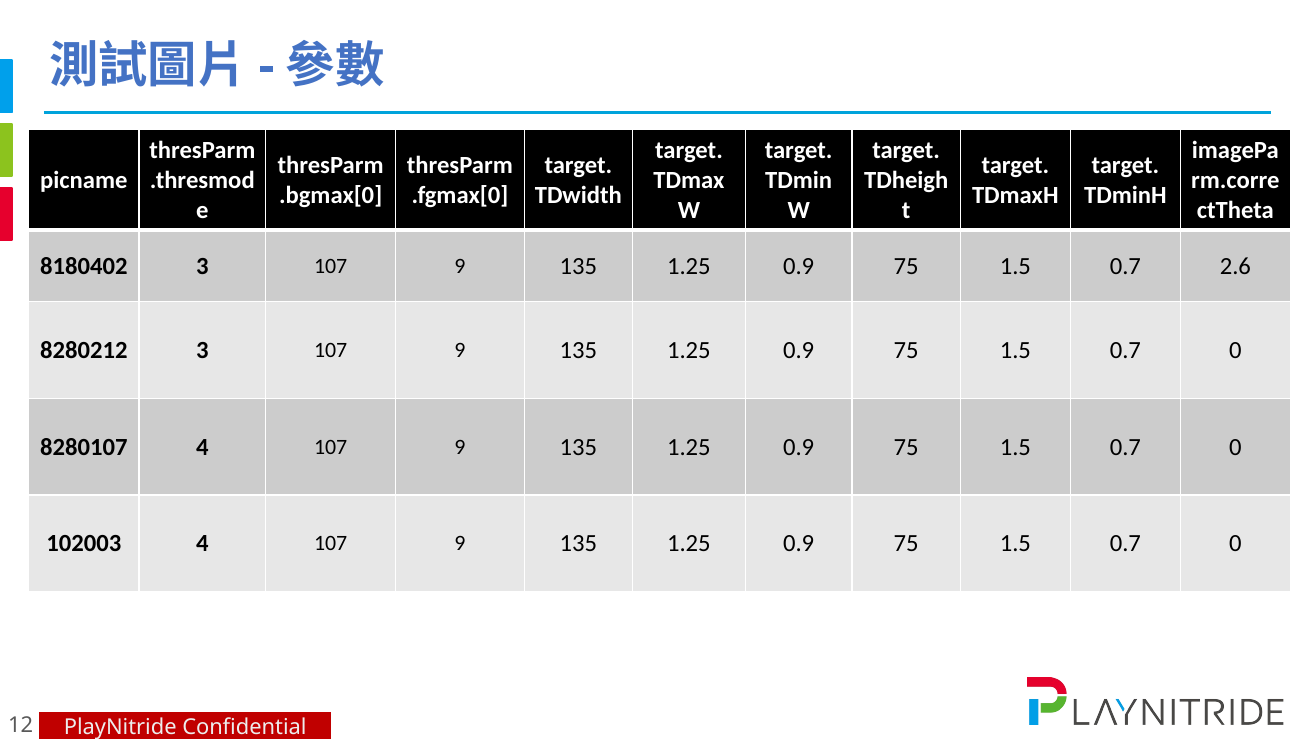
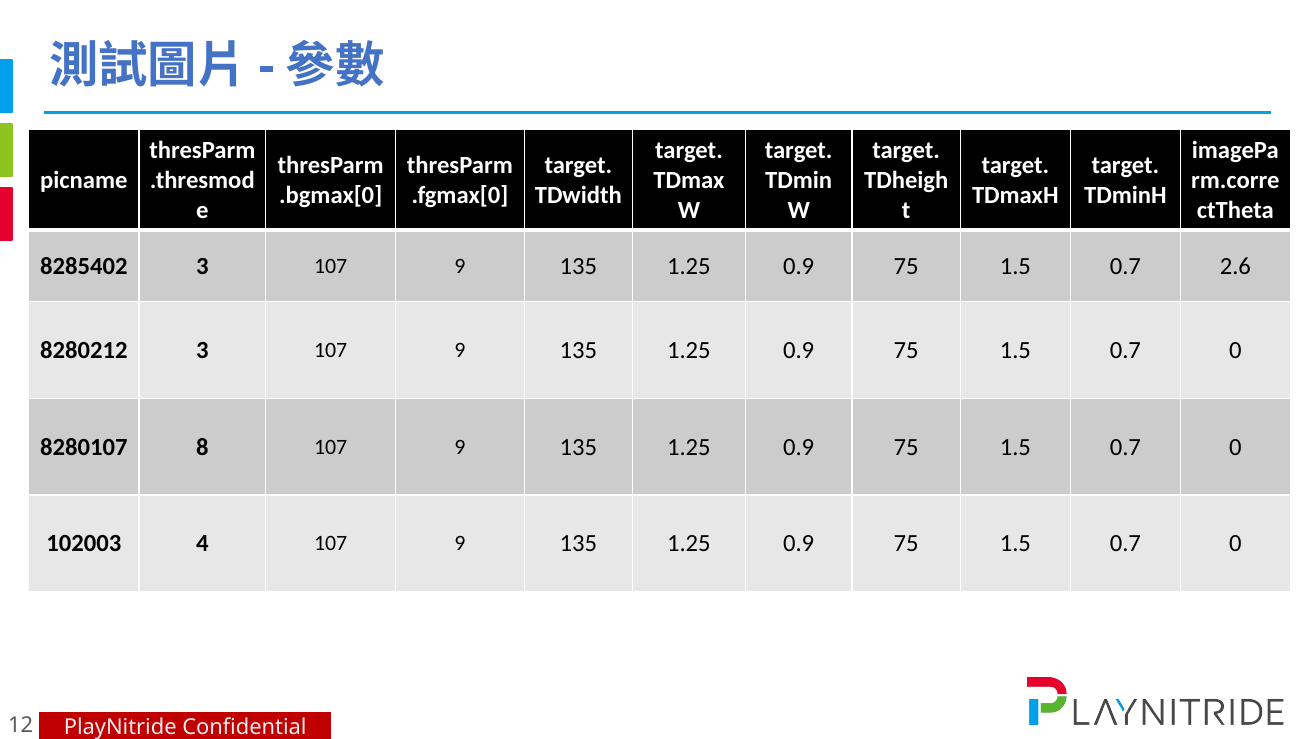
8180402: 8180402 -> 8285402
8280107 4: 4 -> 8
